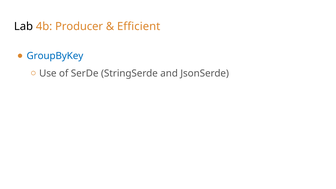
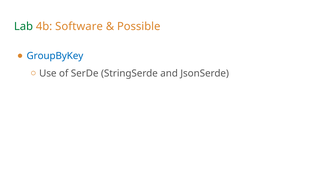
Lab colour: black -> green
Producer: Producer -> Software
Efficient: Efficient -> Possible
